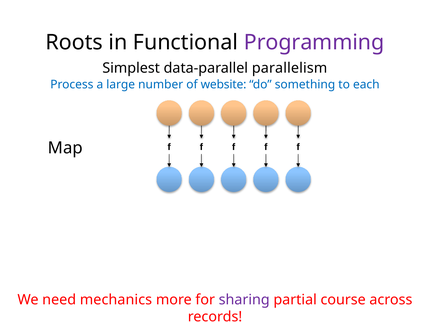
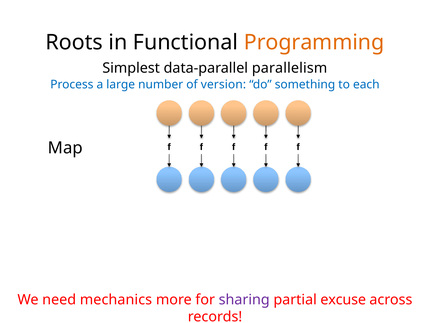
Programming colour: purple -> orange
website: website -> version
course: course -> excuse
